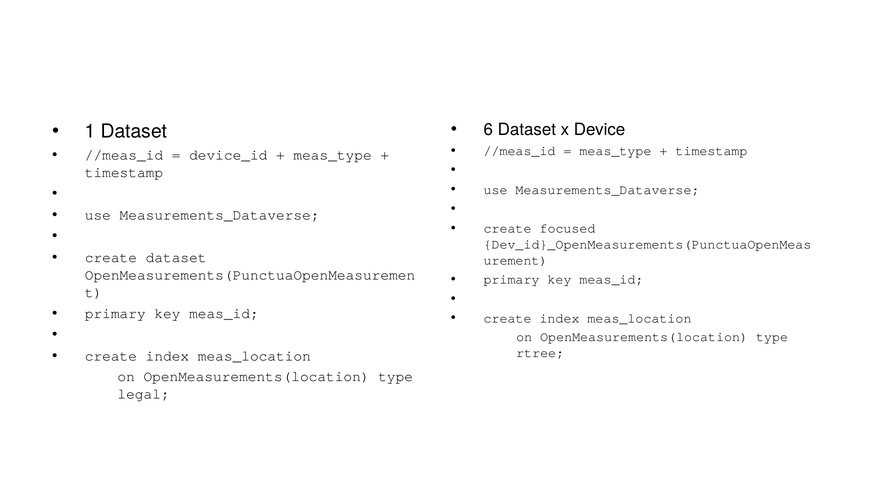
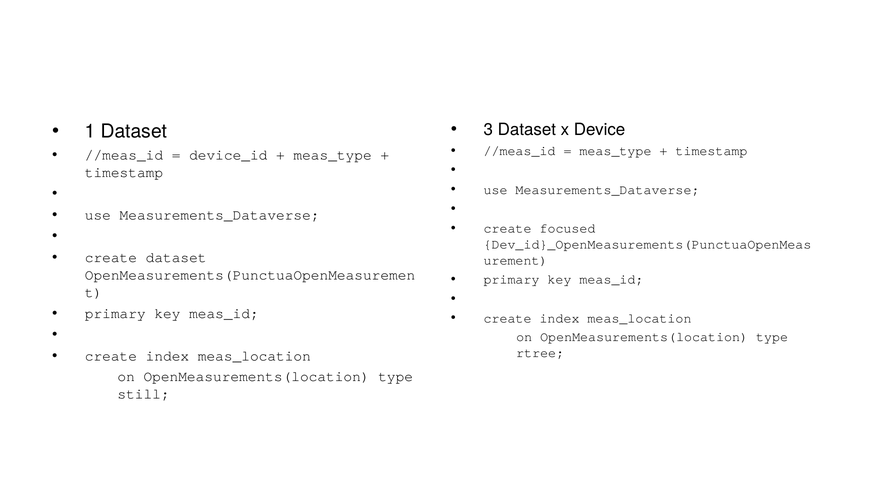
6: 6 -> 3
legal: legal -> still
